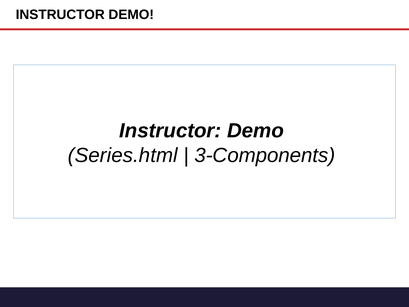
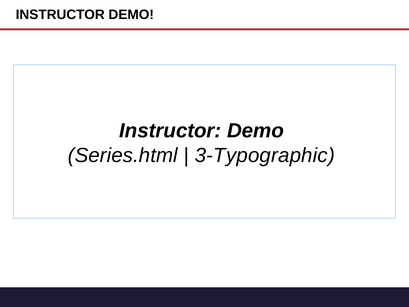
3-Components: 3-Components -> 3-Typographic
